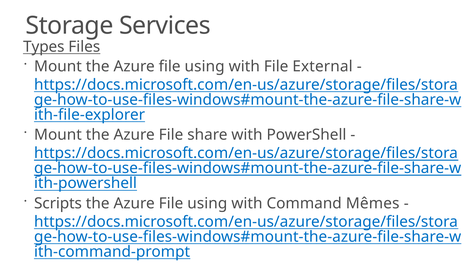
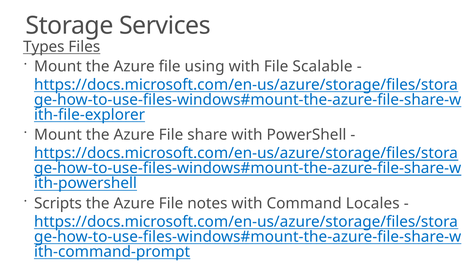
External: External -> Scalable
using at (207, 204): using -> notes
Mêmes: Mêmes -> Locales
